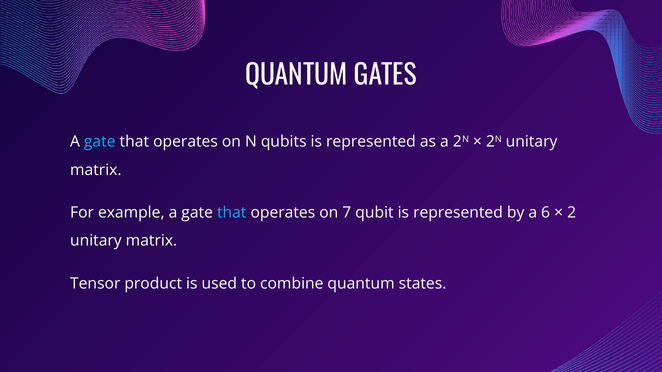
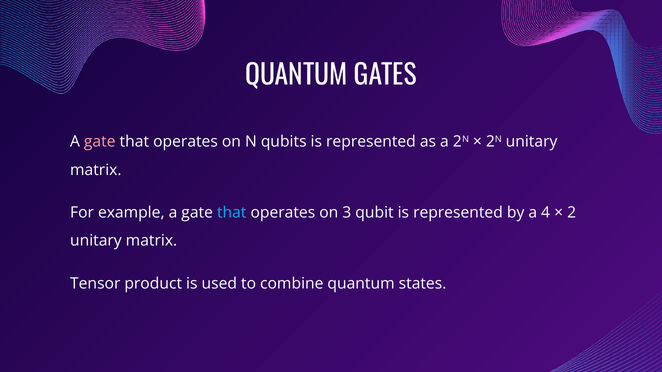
gate at (100, 142) colour: light blue -> pink
7: 7 -> 3
6: 6 -> 4
